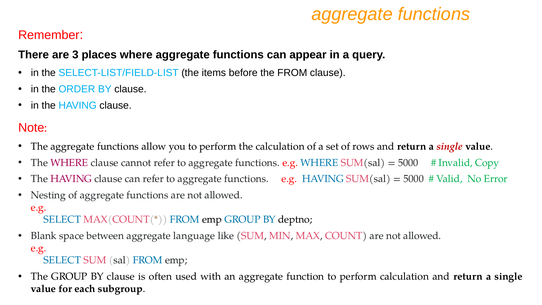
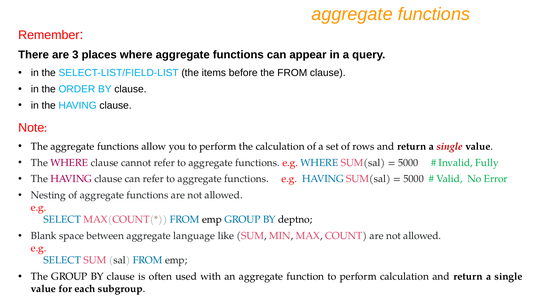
Copy: Copy -> Fully
